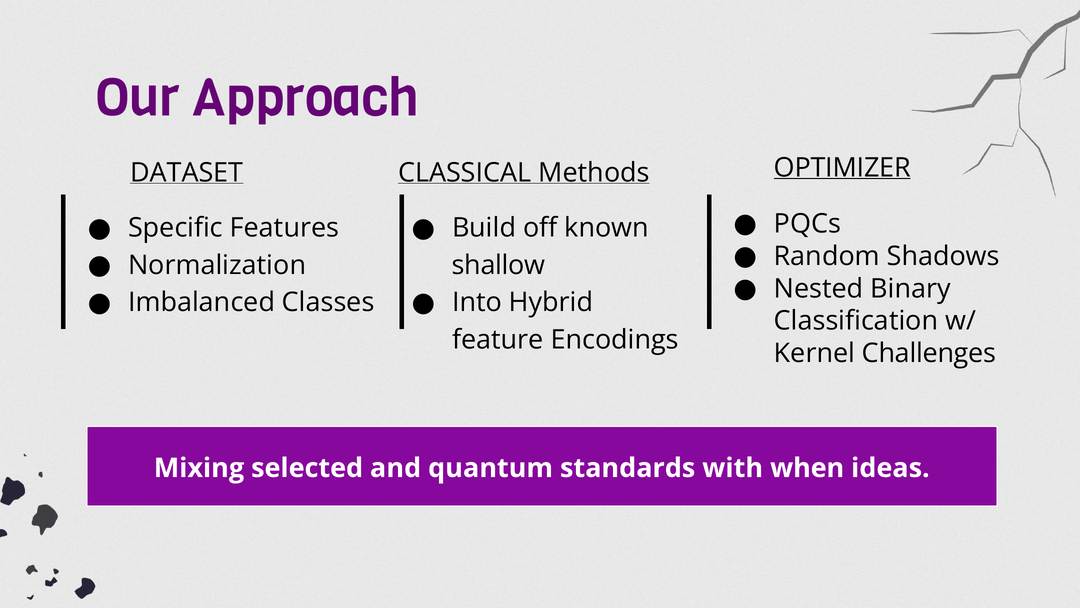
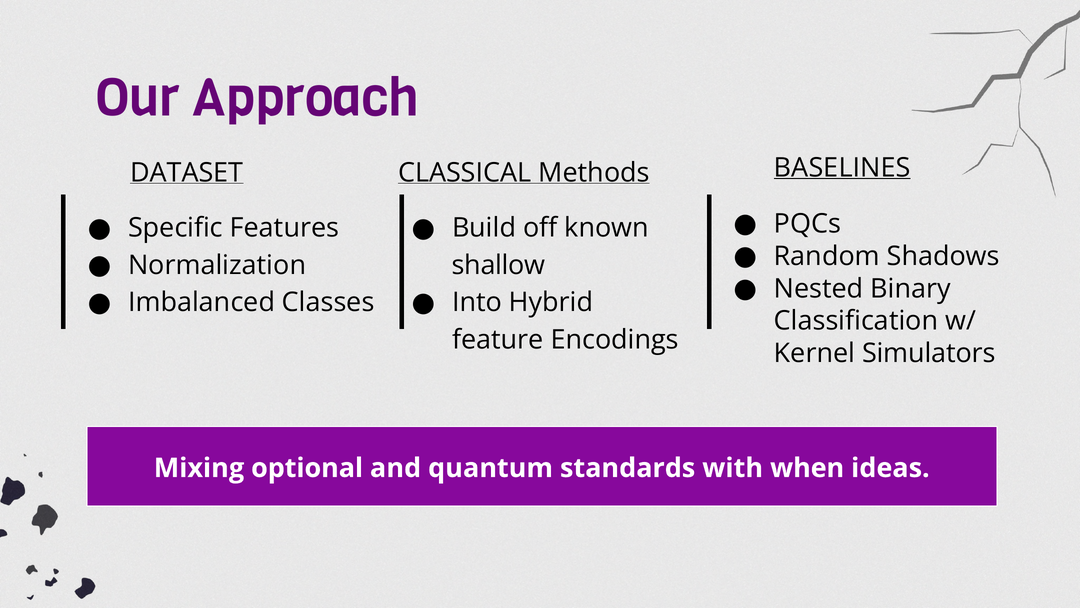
OPTIMIZER: OPTIMIZER -> BASELINES
Challenges: Challenges -> Simulators
selected: selected -> optional
